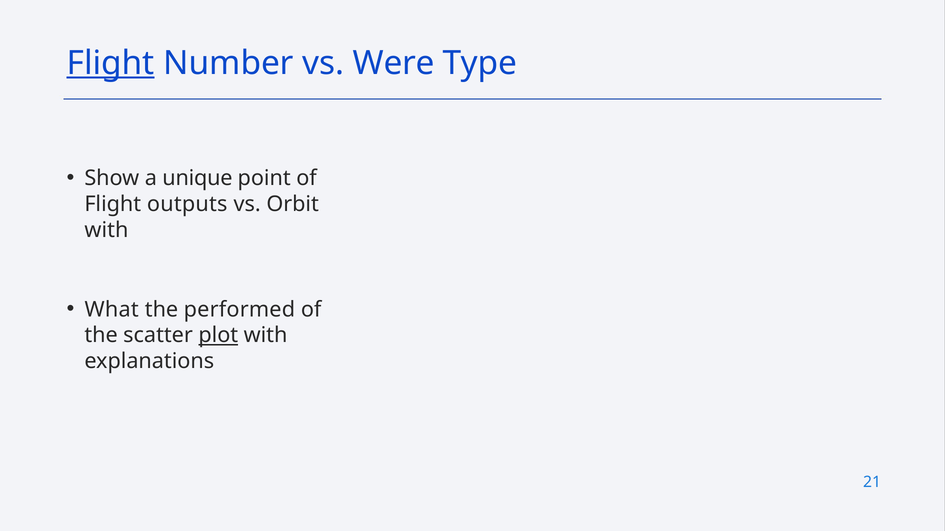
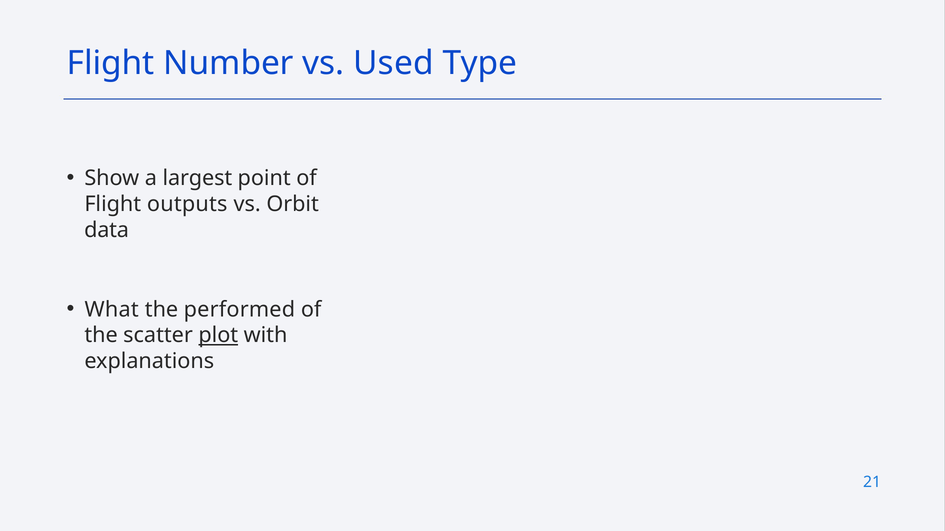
Flight at (111, 63) underline: present -> none
Were: Were -> Used
unique: unique -> largest
with at (106, 230): with -> data
